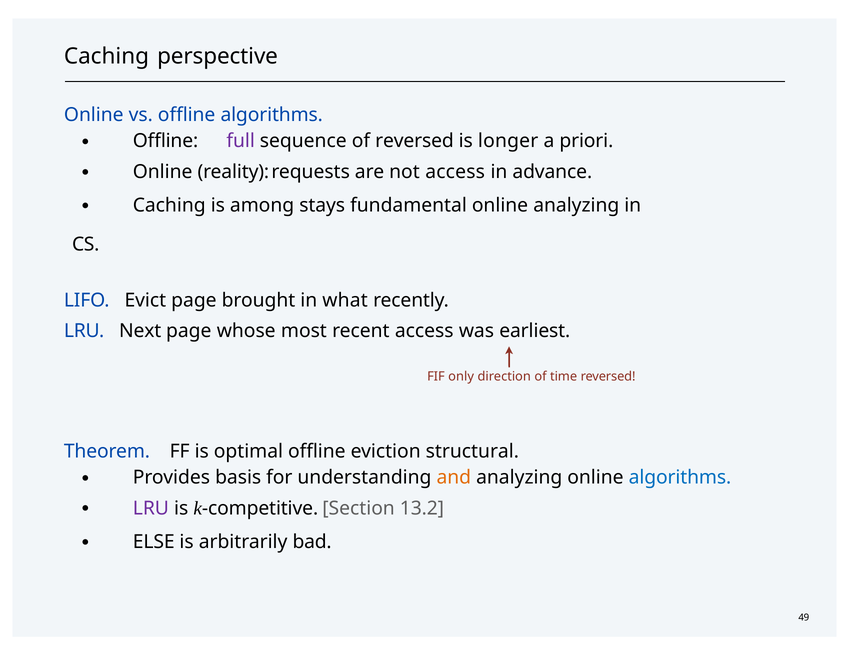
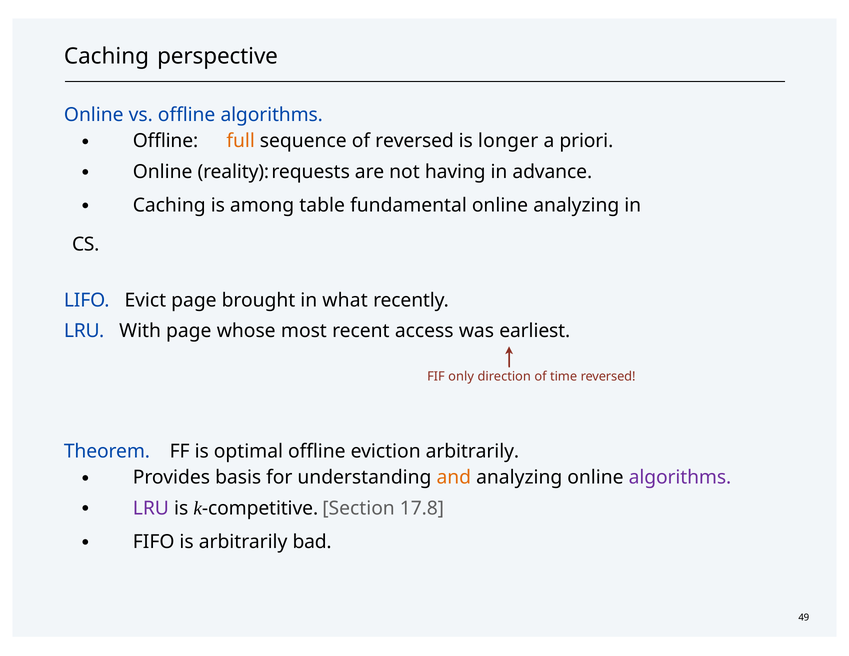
full colour: purple -> orange
not access: access -> having
stays: stays -> table
Next: Next -> With
eviction structural: structural -> arbitrarily
algorithms at (680, 478) colour: blue -> purple
13.2: 13.2 -> 17.8
ELSE: ELSE -> FIFO
